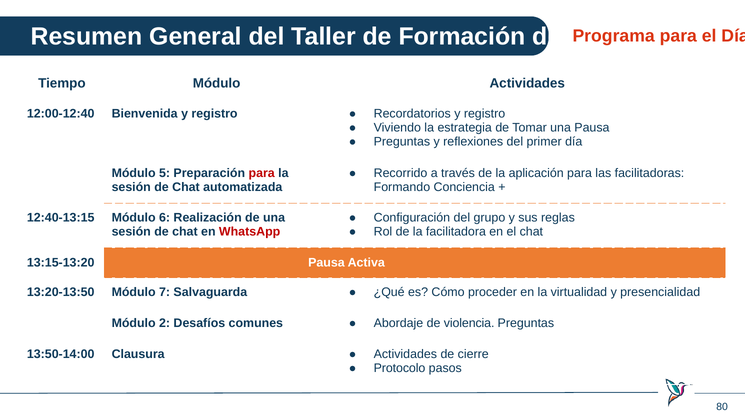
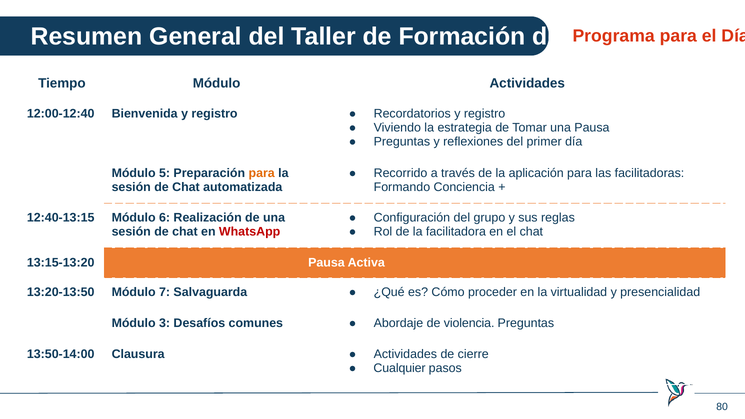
para at (262, 173) colour: red -> orange
Módulo 2: 2 -> 3
Protocolo: Protocolo -> Cualquier
